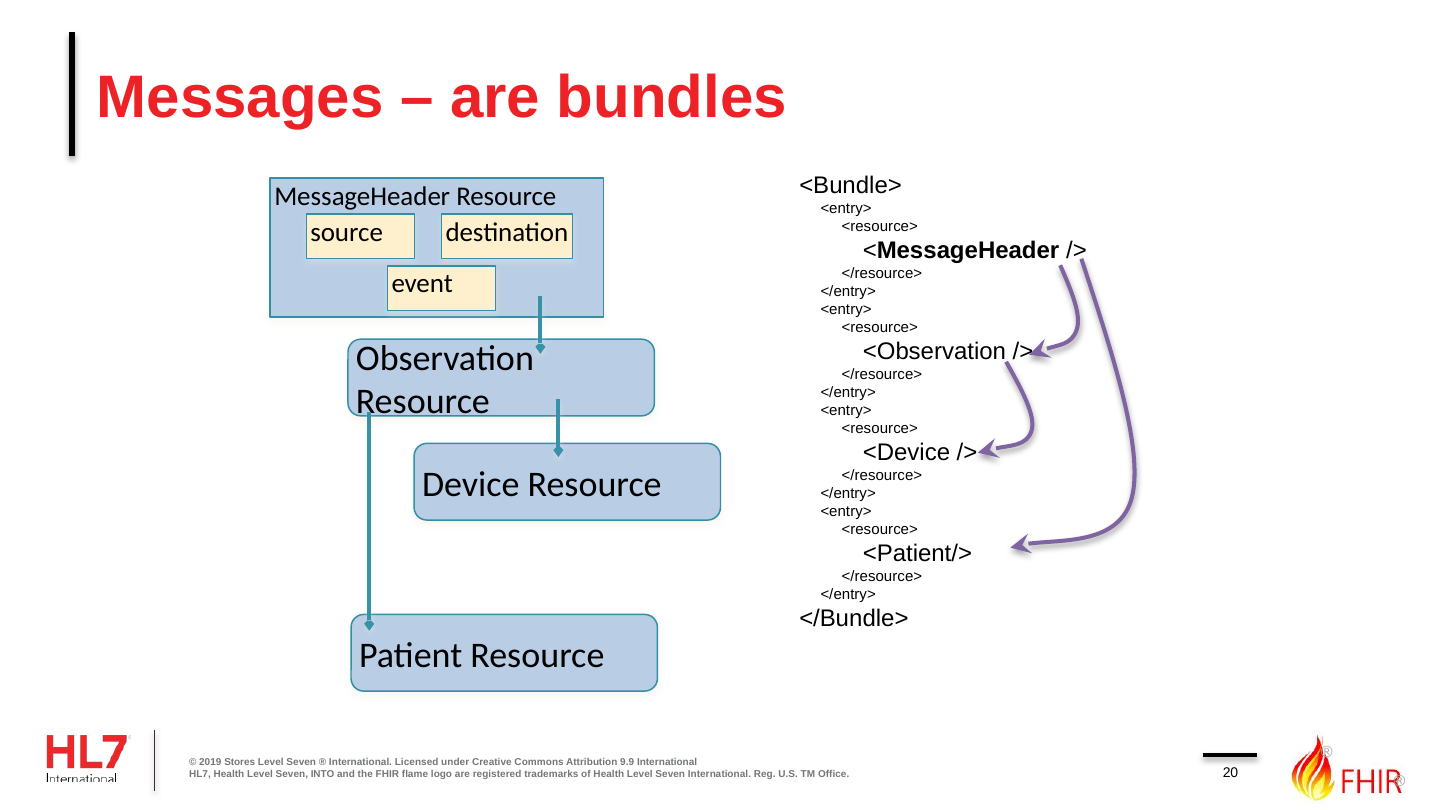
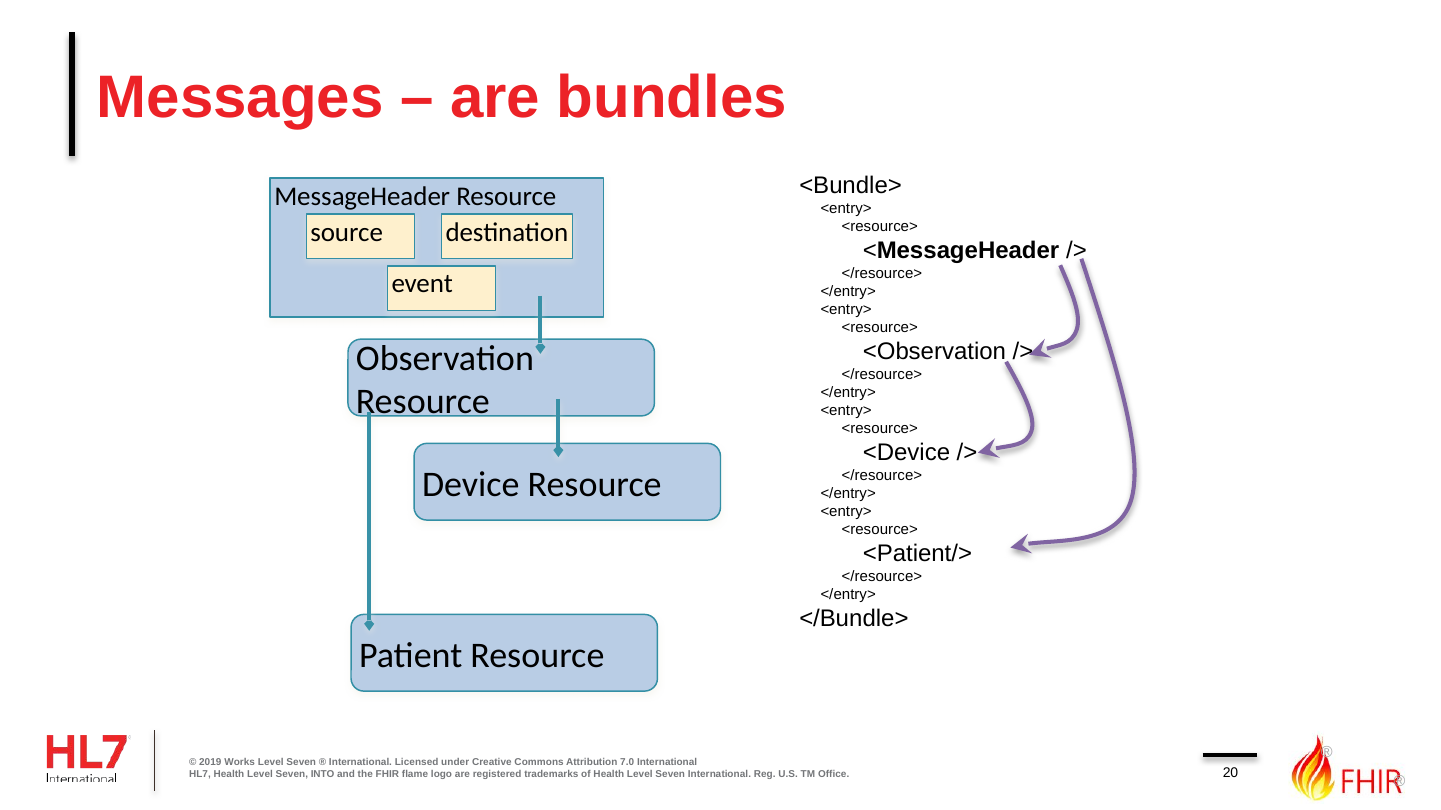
Stores: Stores -> Works
9.9: 9.9 -> 7.0
